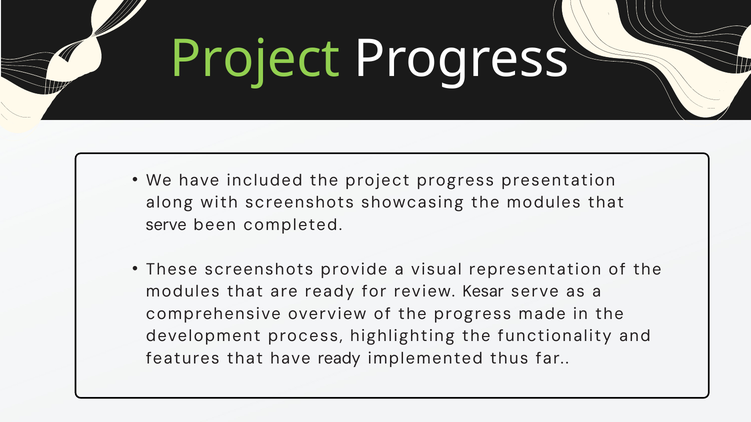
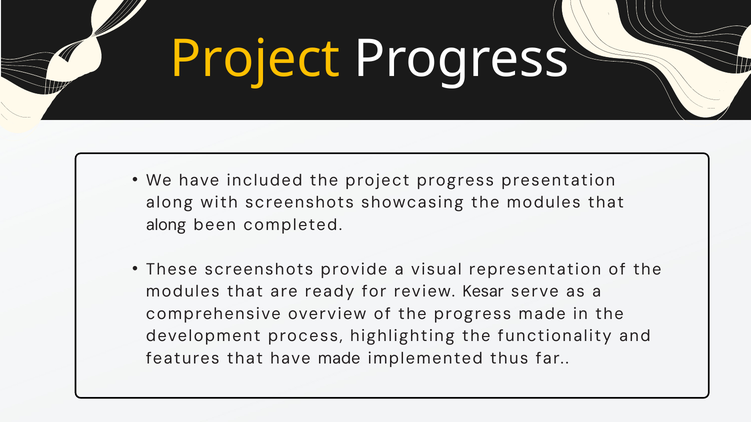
Project at (255, 59) colour: light green -> yellow
serve at (166, 225): serve -> along
have ready: ready -> made
